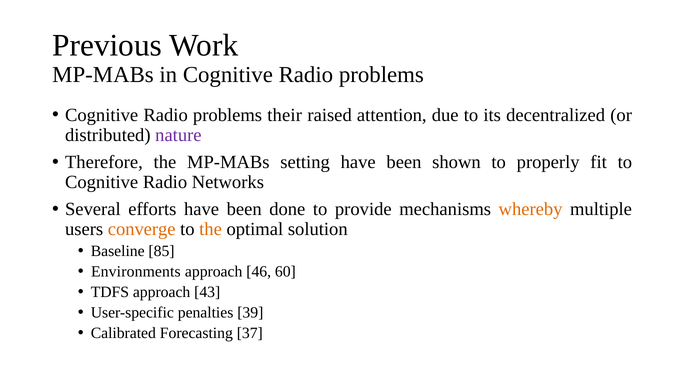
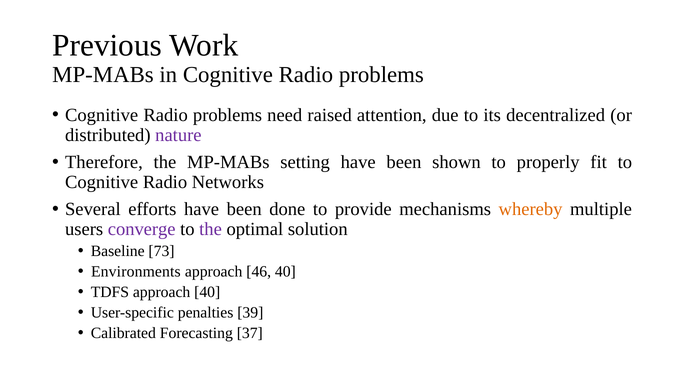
their: their -> need
converge colour: orange -> purple
the at (211, 229) colour: orange -> purple
85: 85 -> 73
46 60: 60 -> 40
approach 43: 43 -> 40
